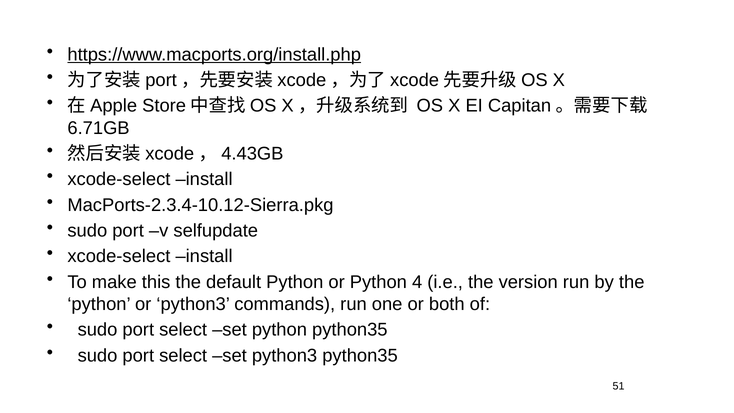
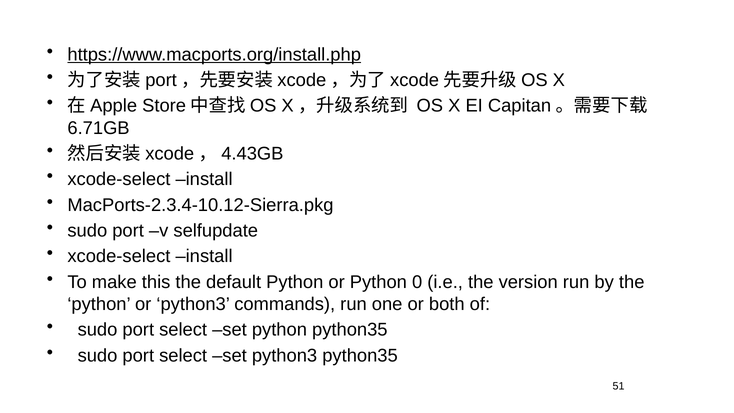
4: 4 -> 0
